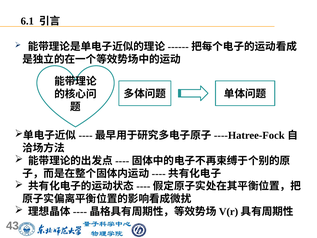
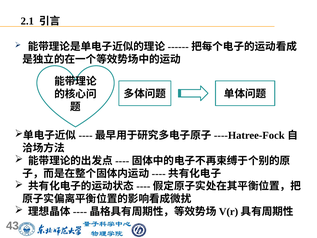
6.1: 6.1 -> 2.1
